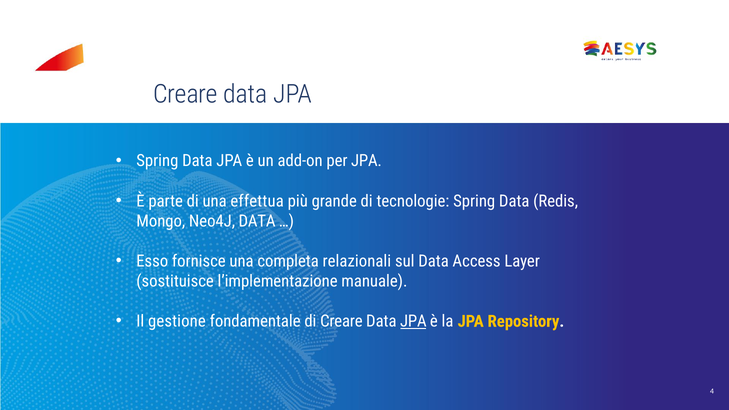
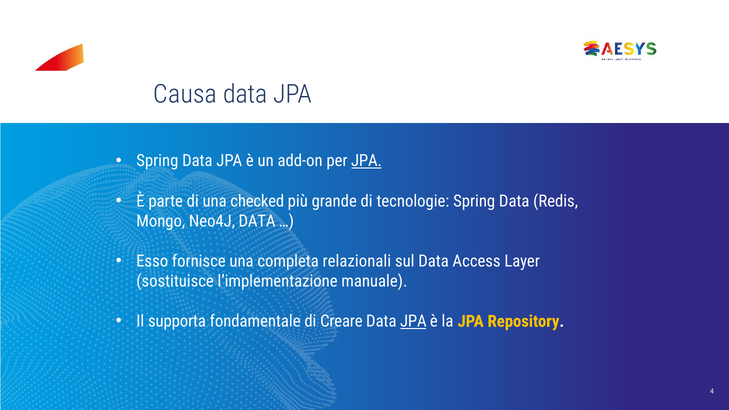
Creare at (185, 94): Creare -> Causa
JPA at (366, 161) underline: none -> present
effettua: effettua -> checked
gestione: gestione -> supporta
